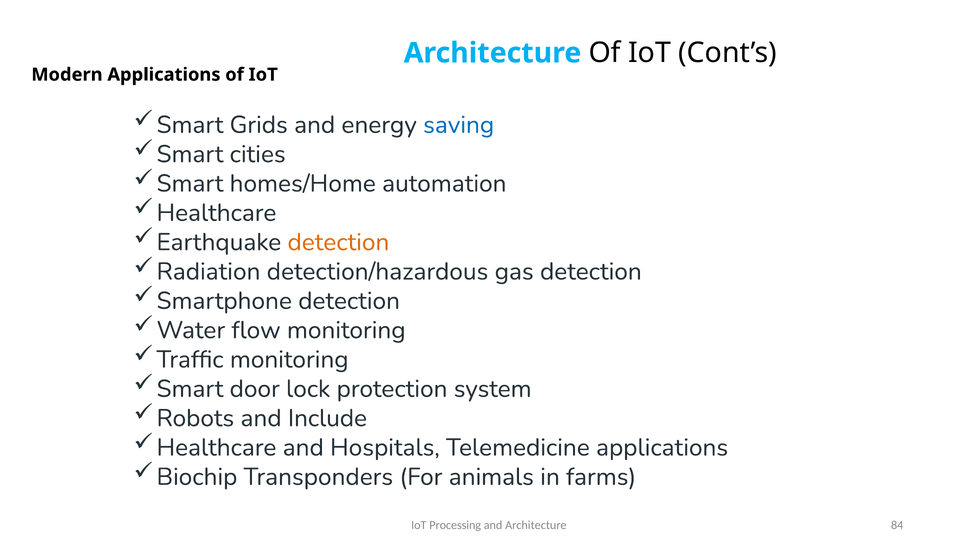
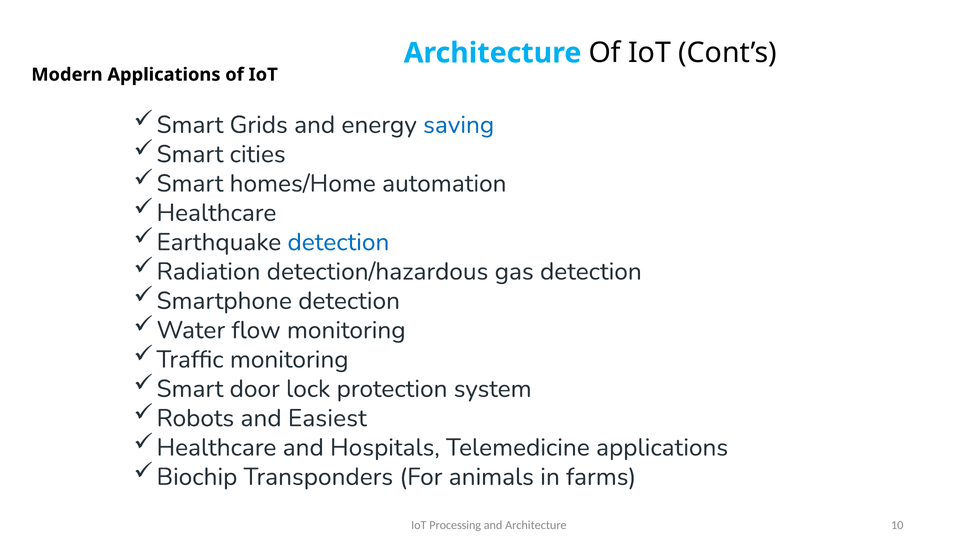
detection at (338, 242) colour: orange -> blue
Include: Include -> Easiest
84: 84 -> 10
